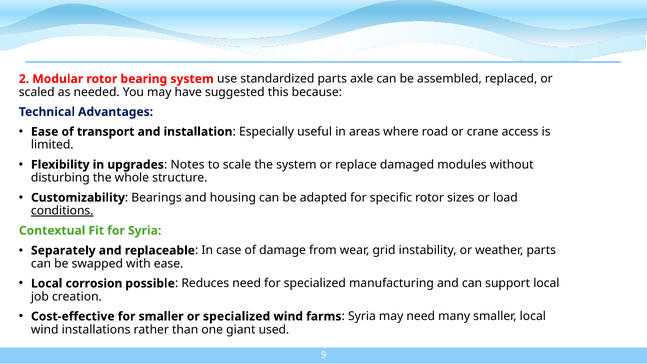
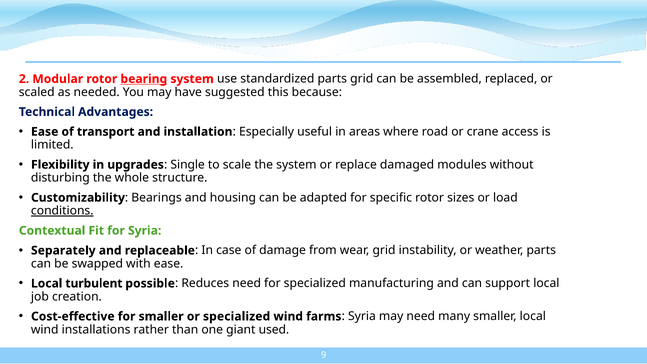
bearing underline: none -> present
parts axle: axle -> grid
Notes: Notes -> Single
corrosion: corrosion -> turbulent
